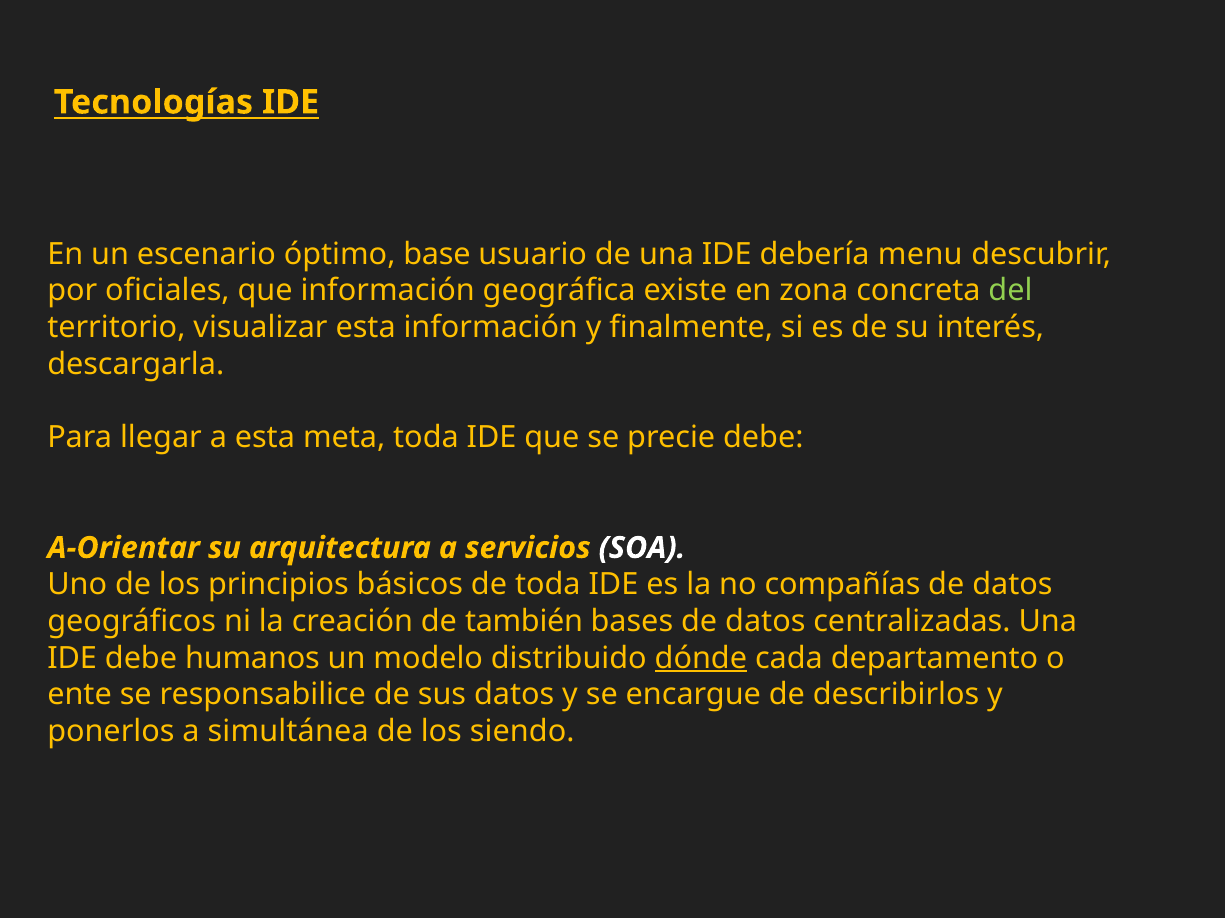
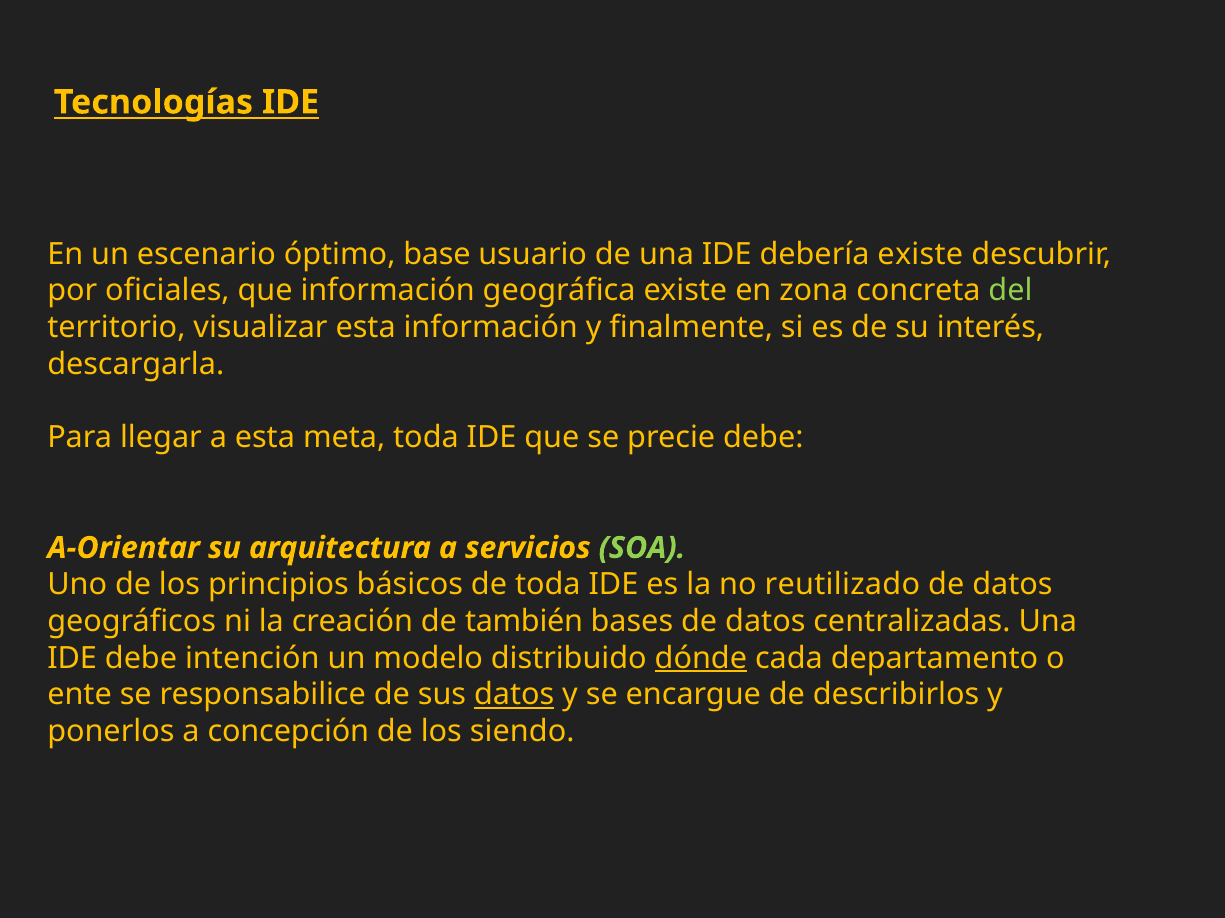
debería menu: menu -> existe
SOA colour: white -> light green
compañías: compañías -> reutilizado
humanos: humanos -> intención
datos at (514, 695) underline: none -> present
simultánea: simultánea -> concepción
